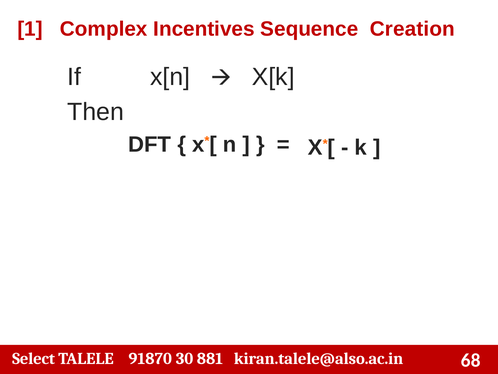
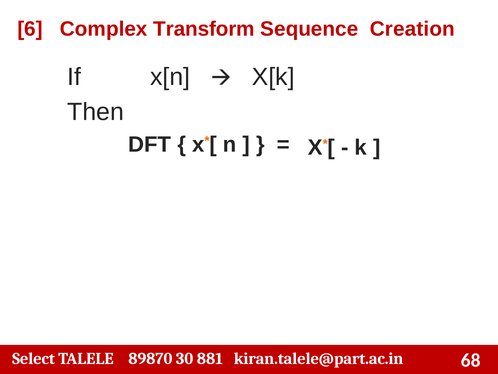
1: 1 -> 6
Incentives: Incentives -> Transform
91870: 91870 -> 89870
kiran.talele@also.ac.in: kiran.talele@also.ac.in -> kiran.talele@part.ac.in
